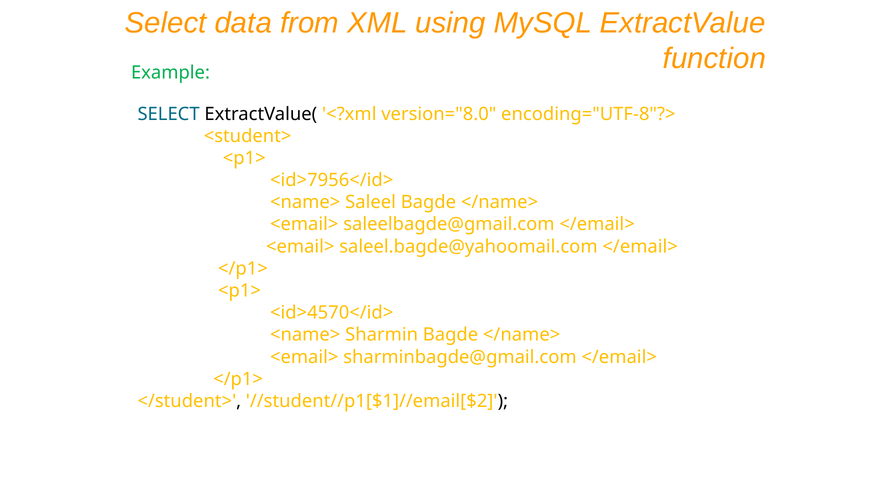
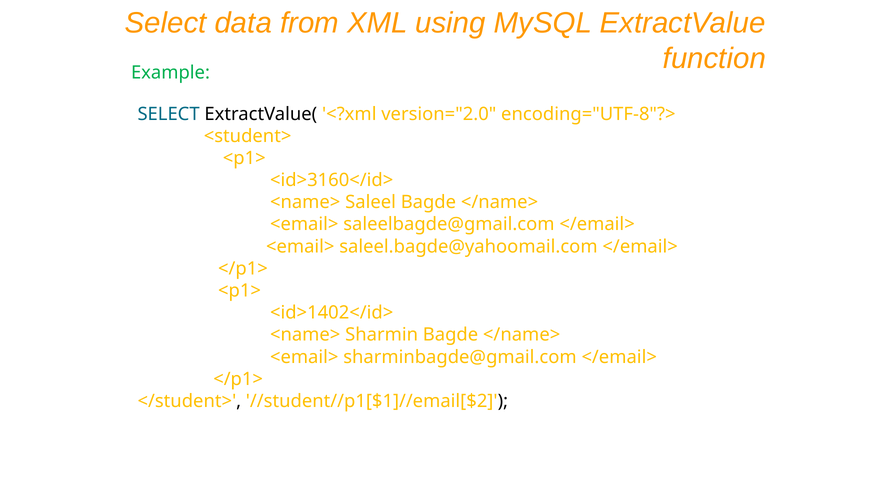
version="8.0: version="8.0 -> version="2.0
<id>7956</id>: <id>7956</id> -> <id>3160</id>
<id>4570</id>: <id>4570</id> -> <id>1402</id>
